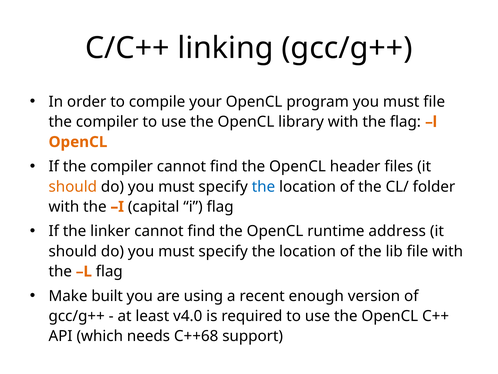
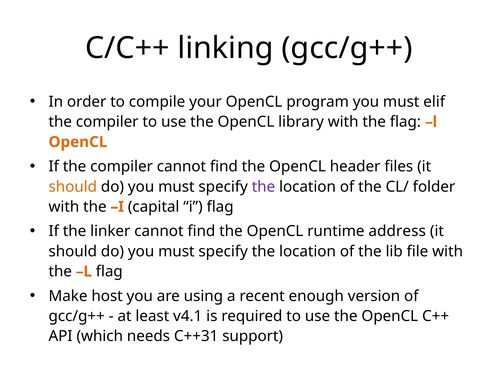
must file: file -> elif
the at (263, 186) colour: blue -> purple
built: built -> host
v4.0: v4.0 -> v4.1
C++68: C++68 -> C++31
